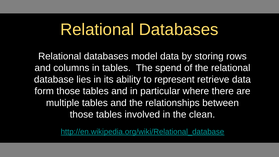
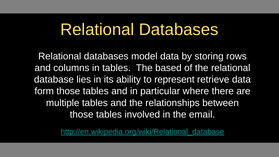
spend: spend -> based
clean: clean -> email
